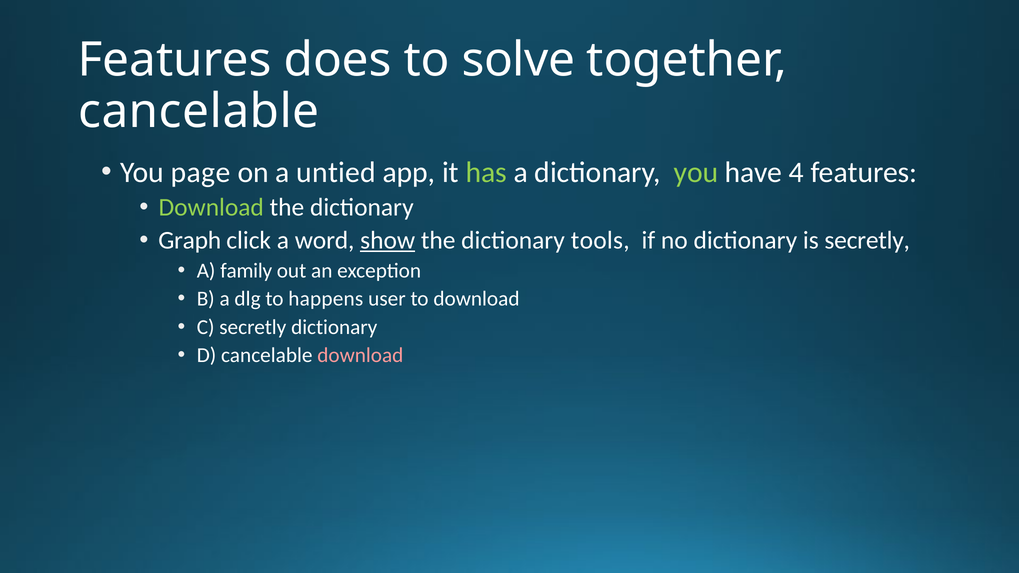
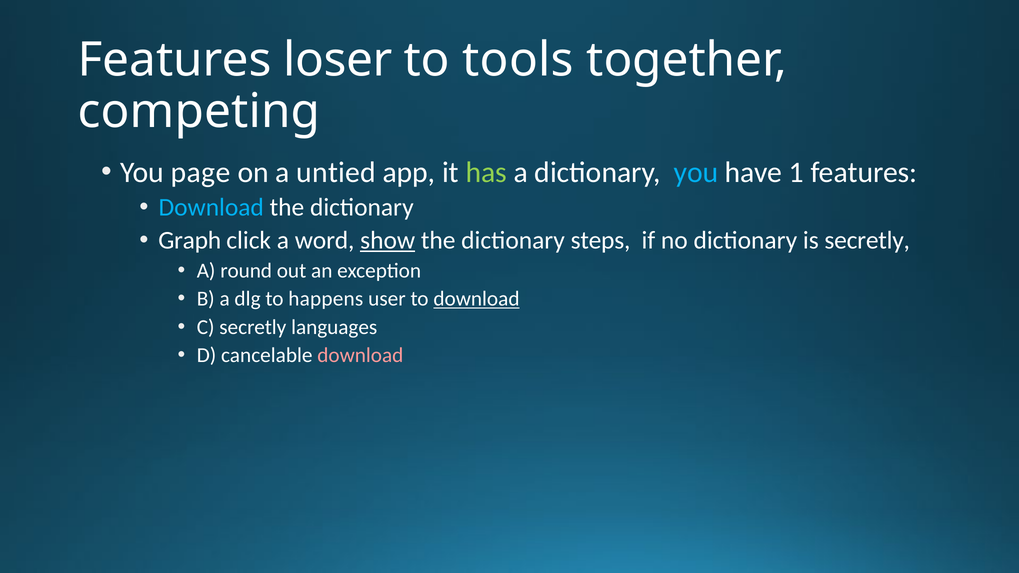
does: does -> loser
solve: solve -> tools
cancelable at (199, 111): cancelable -> competing
you at (696, 172) colour: light green -> light blue
4: 4 -> 1
Download at (211, 207) colour: light green -> light blue
tools: tools -> steps
family: family -> round
download at (476, 299) underline: none -> present
secretly dictionary: dictionary -> languages
